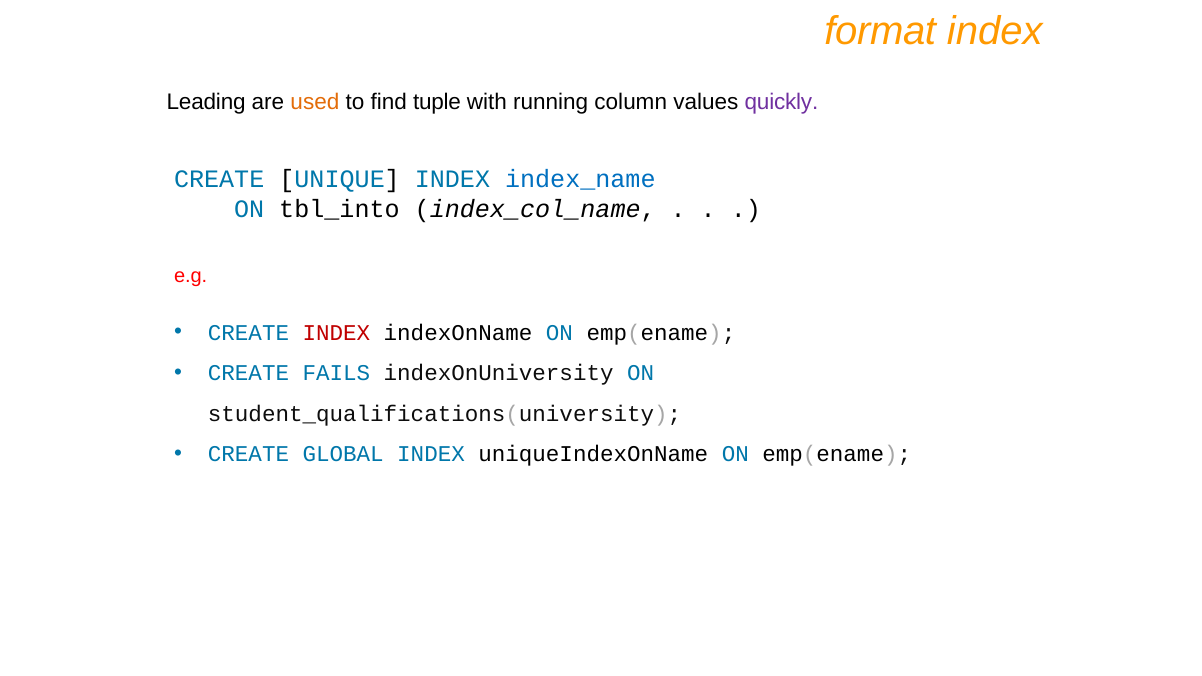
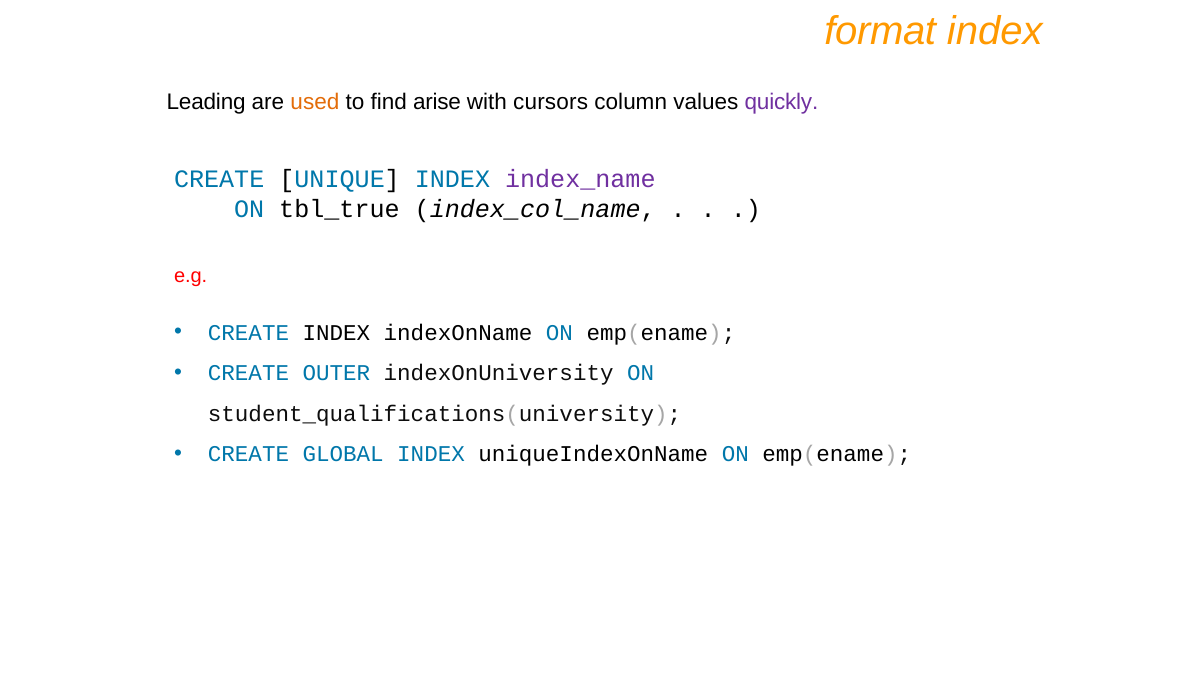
tuple: tuple -> arise
running: running -> cursors
index_name colour: blue -> purple
tbl_into: tbl_into -> tbl_true
INDEX at (336, 333) colour: red -> black
FAILS: FAILS -> OUTER
